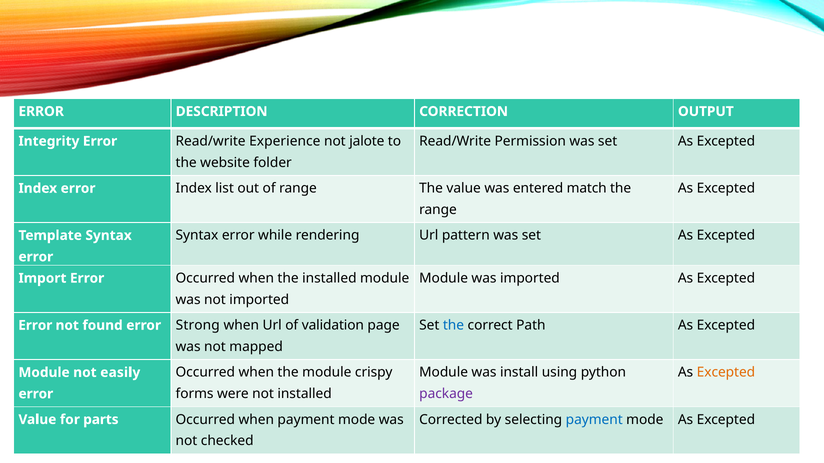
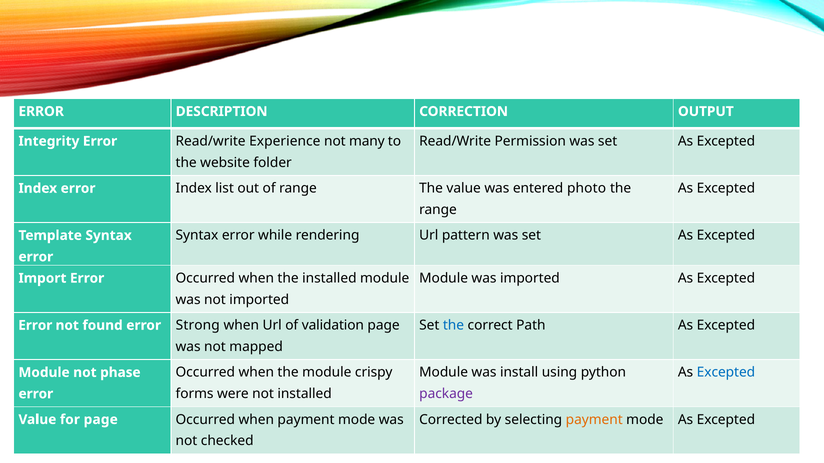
jalote: jalote -> many
match: match -> photo
Excepted at (726, 373) colour: orange -> blue
easily: easily -> phase
payment at (594, 420) colour: blue -> orange
for parts: parts -> page
